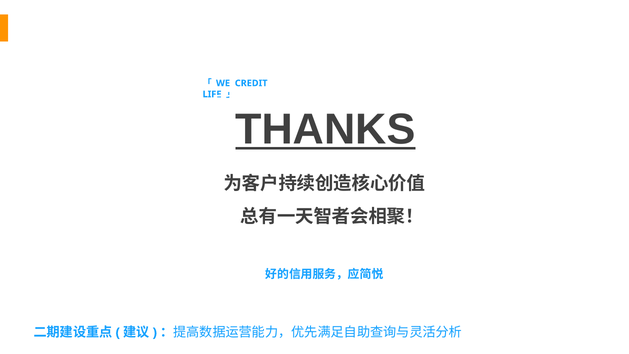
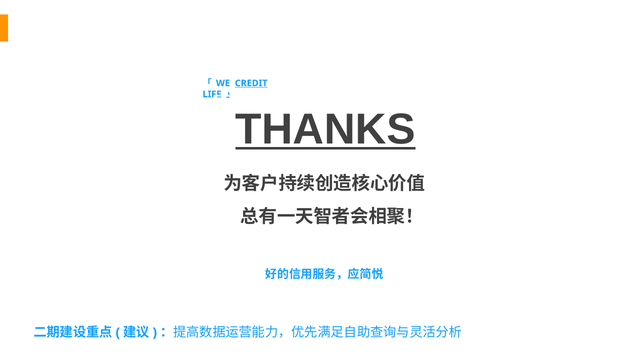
CREDIT underline: none -> present
